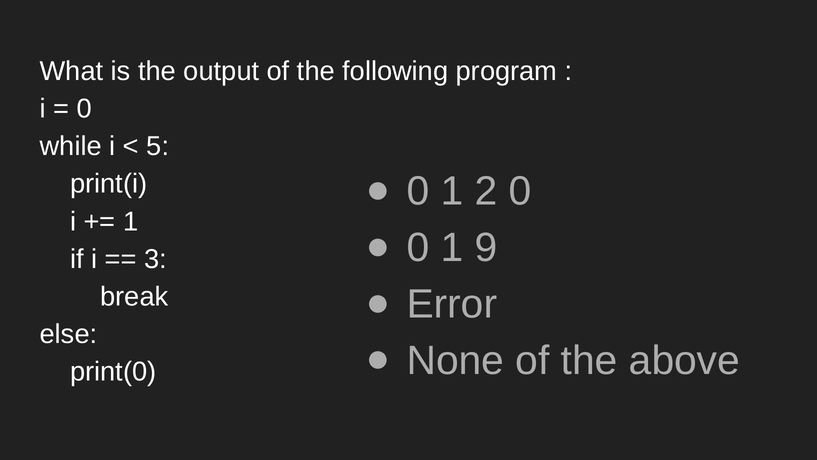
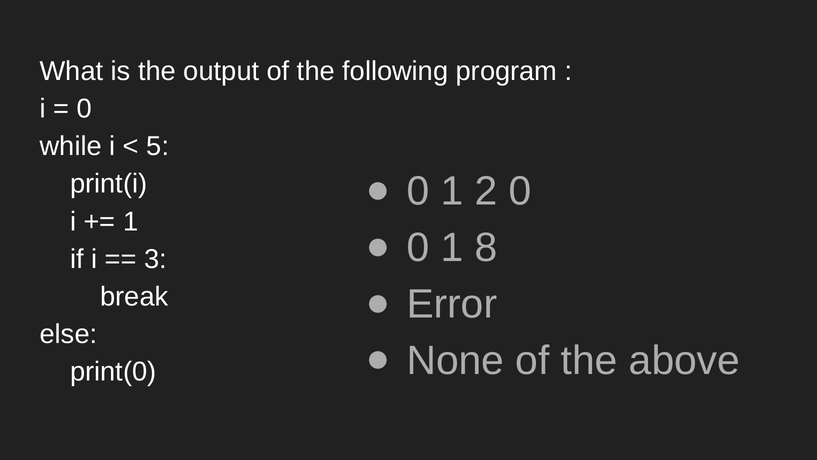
9: 9 -> 8
